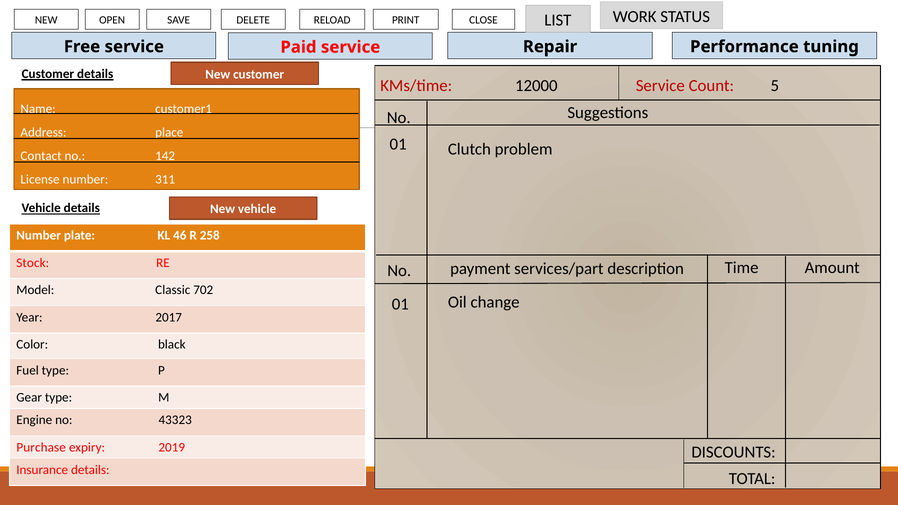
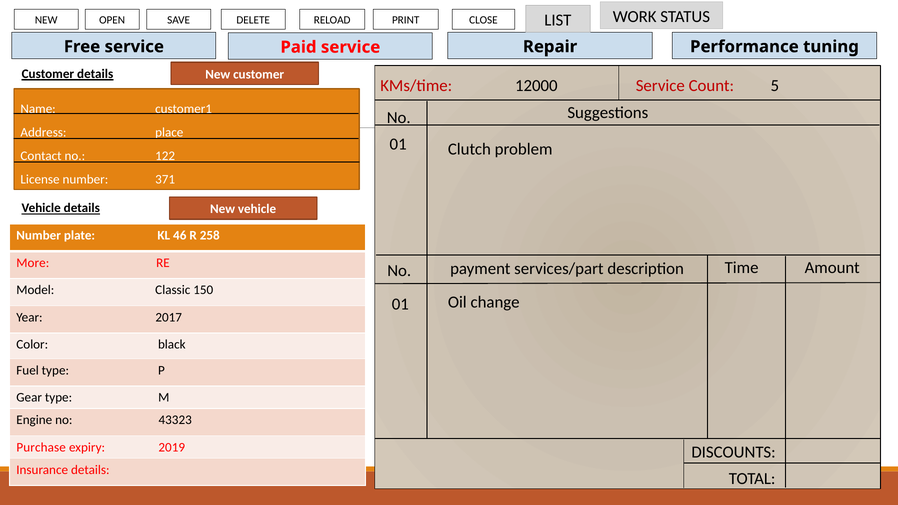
142: 142 -> 122
311: 311 -> 371
Stock: Stock -> More
702: 702 -> 150
